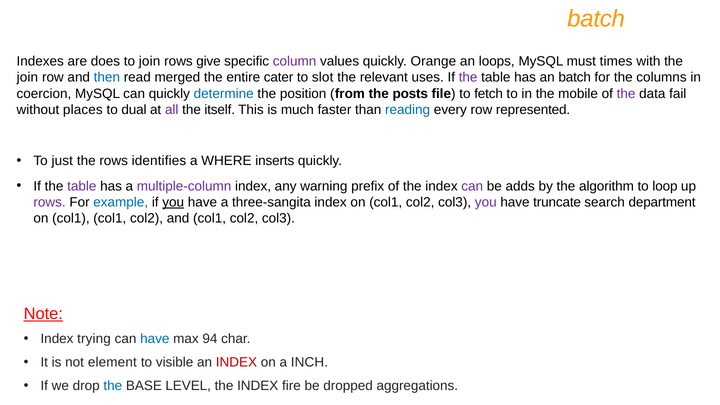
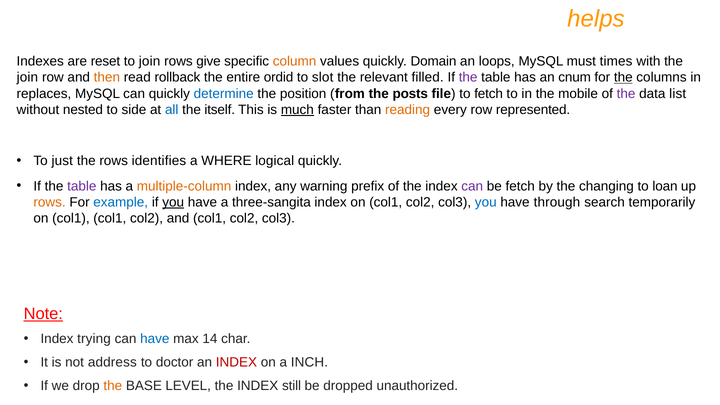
batch at (596, 19): batch -> helps
does: does -> reset
column colour: purple -> orange
Orange: Orange -> Domain
then colour: blue -> orange
merged: merged -> rollback
cater: cater -> ordid
uses: uses -> filled
an batch: batch -> cnum
the at (623, 77) underline: none -> present
coercion: coercion -> replaces
fail: fail -> list
places: places -> nested
dual: dual -> side
all colour: purple -> blue
much underline: none -> present
reading colour: blue -> orange
inserts: inserts -> logical
multiple-column colour: purple -> orange
be adds: adds -> fetch
algorithm: algorithm -> changing
loop: loop -> loan
rows at (50, 202) colour: purple -> orange
you at (486, 202) colour: purple -> blue
truncate: truncate -> through
department: department -> temporarily
94: 94 -> 14
element: element -> address
visible: visible -> doctor
the at (113, 386) colour: blue -> orange
fire: fire -> still
aggregations: aggregations -> unauthorized
